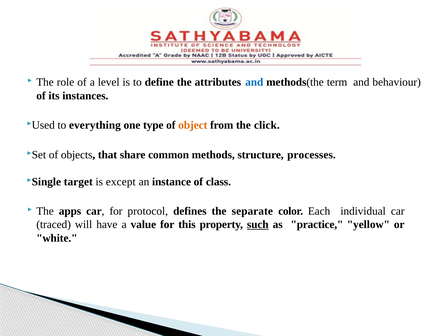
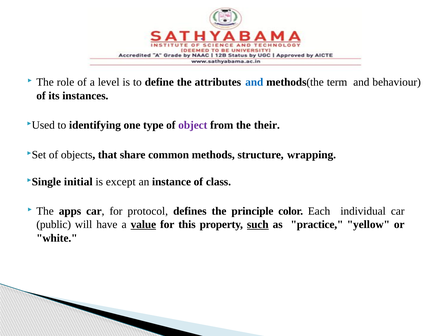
everything: everything -> identifying
object colour: orange -> purple
click: click -> their
processes: processes -> wrapping
target: target -> initial
separate: separate -> principle
traced: traced -> public
value underline: none -> present
